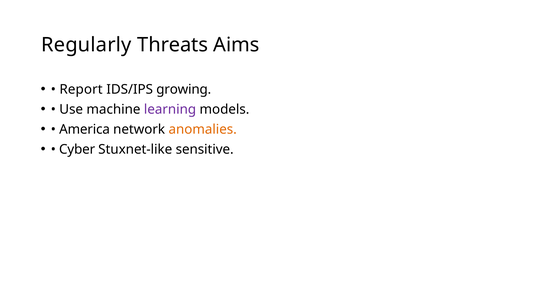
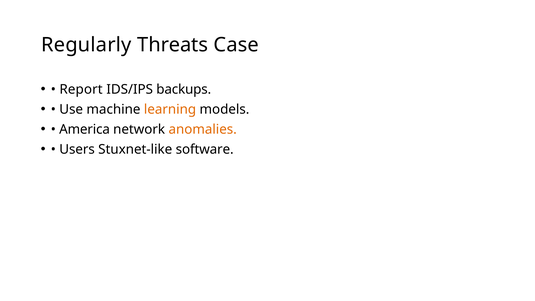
Aims: Aims -> Case
growing: growing -> backups
learning colour: purple -> orange
Cyber: Cyber -> Users
sensitive: sensitive -> software
